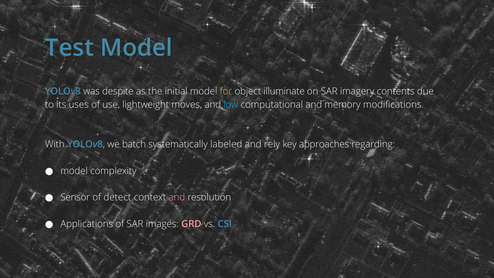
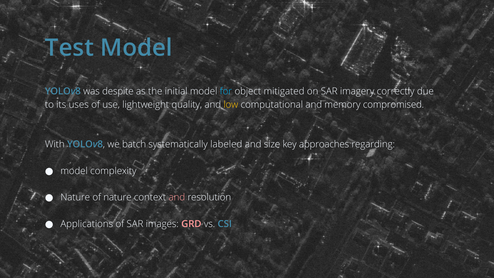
for colour: yellow -> light blue
illuminate: illuminate -> mitigated
contents: contents -> correctly
moves: moves -> quality
low colour: light blue -> yellow
modifications: modifications -> compromised
rely: rely -> size
Sensor at (75, 197): Sensor -> Nature
of detect: detect -> nature
